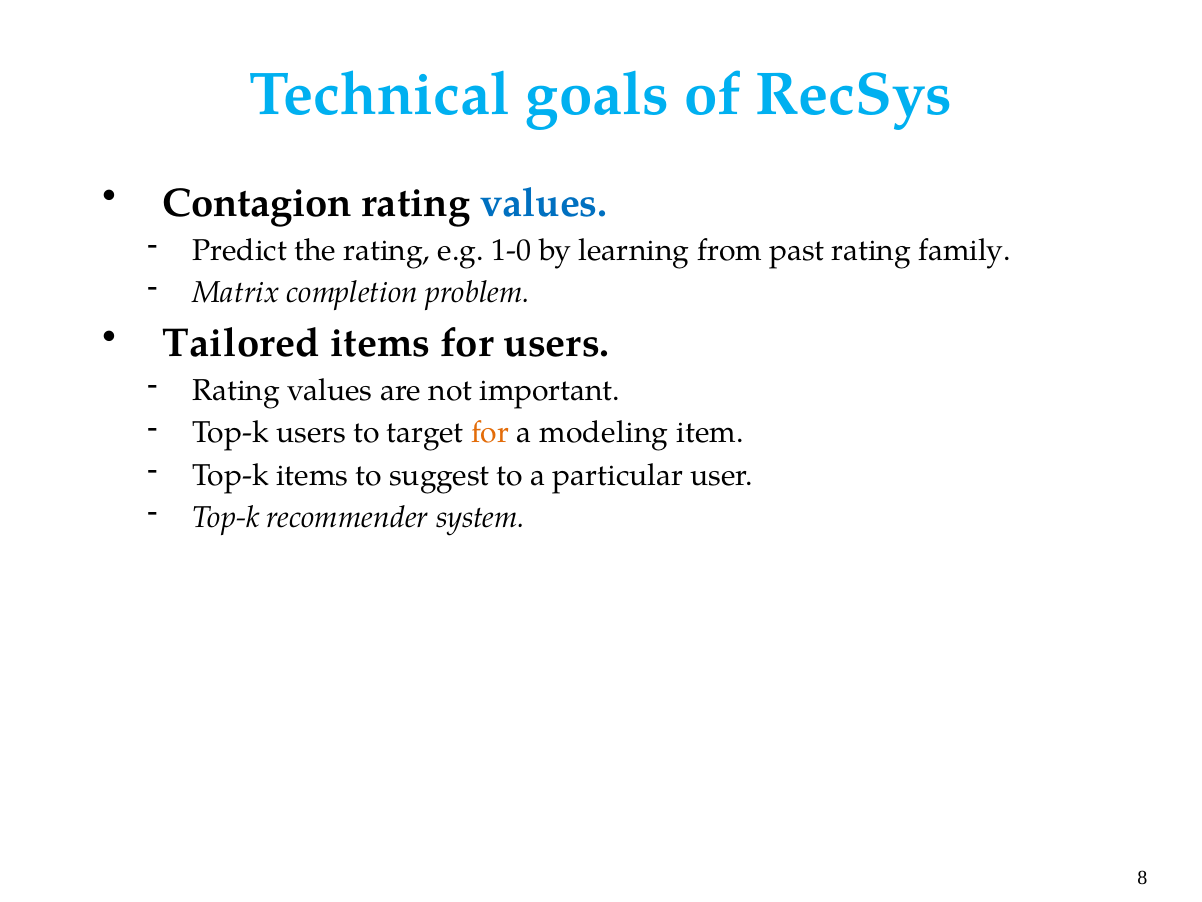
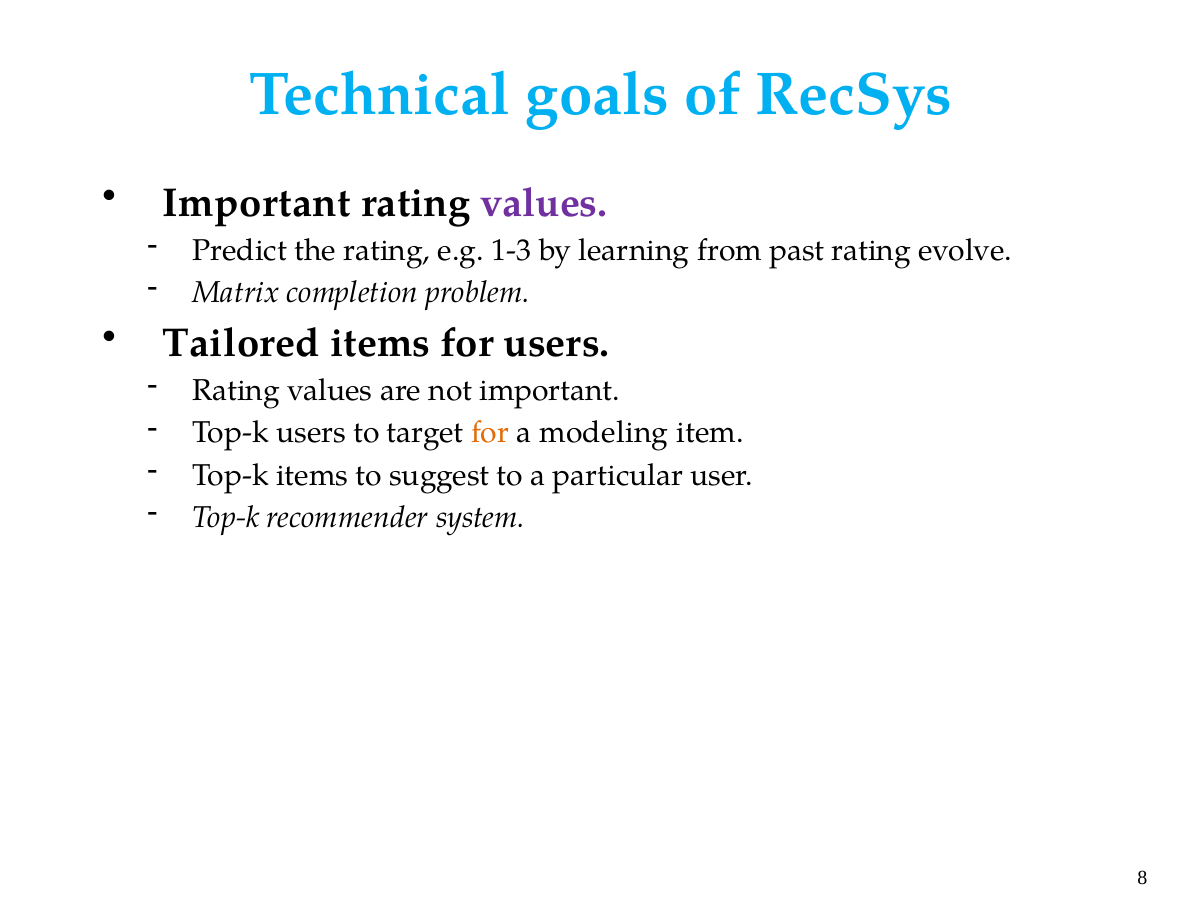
Contagion at (257, 203): Contagion -> Important
values at (544, 203) colour: blue -> purple
1-0: 1-0 -> 1-3
family: family -> evolve
